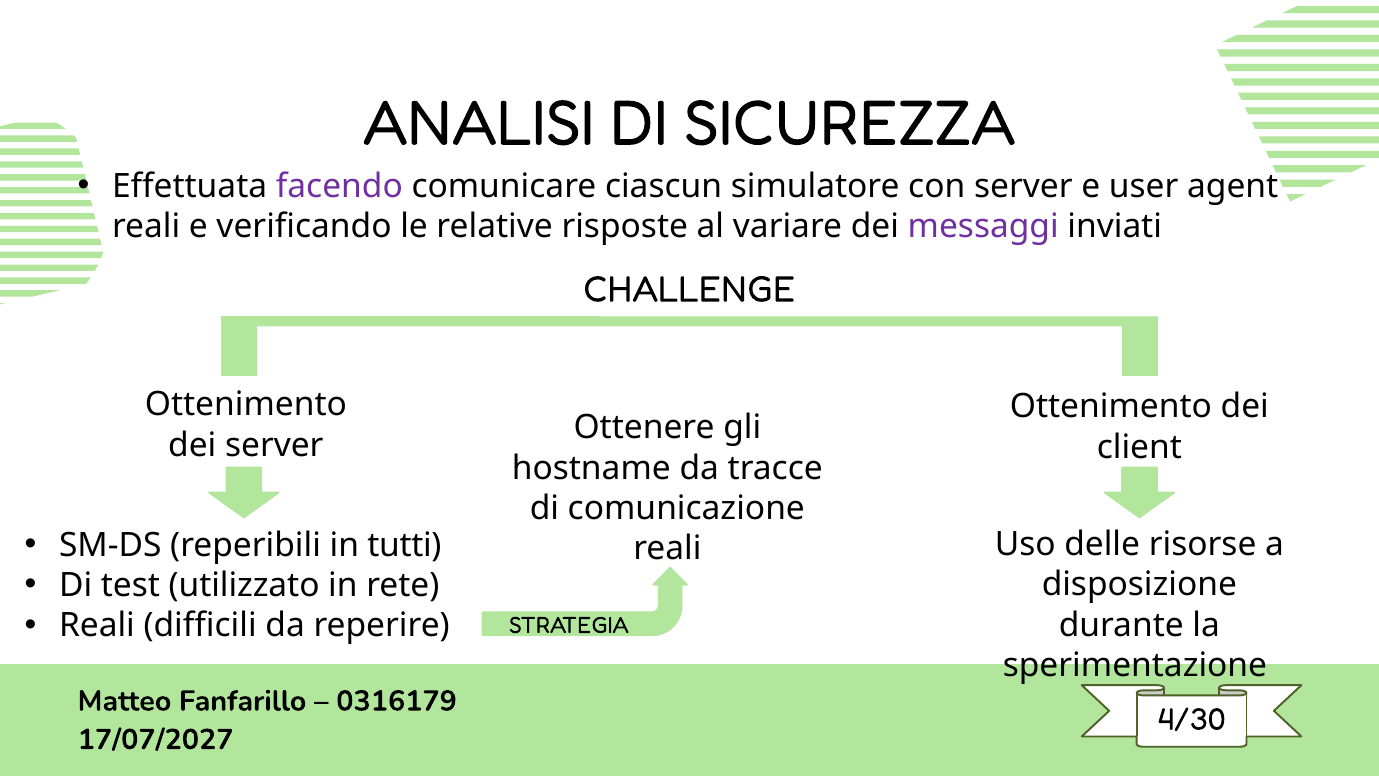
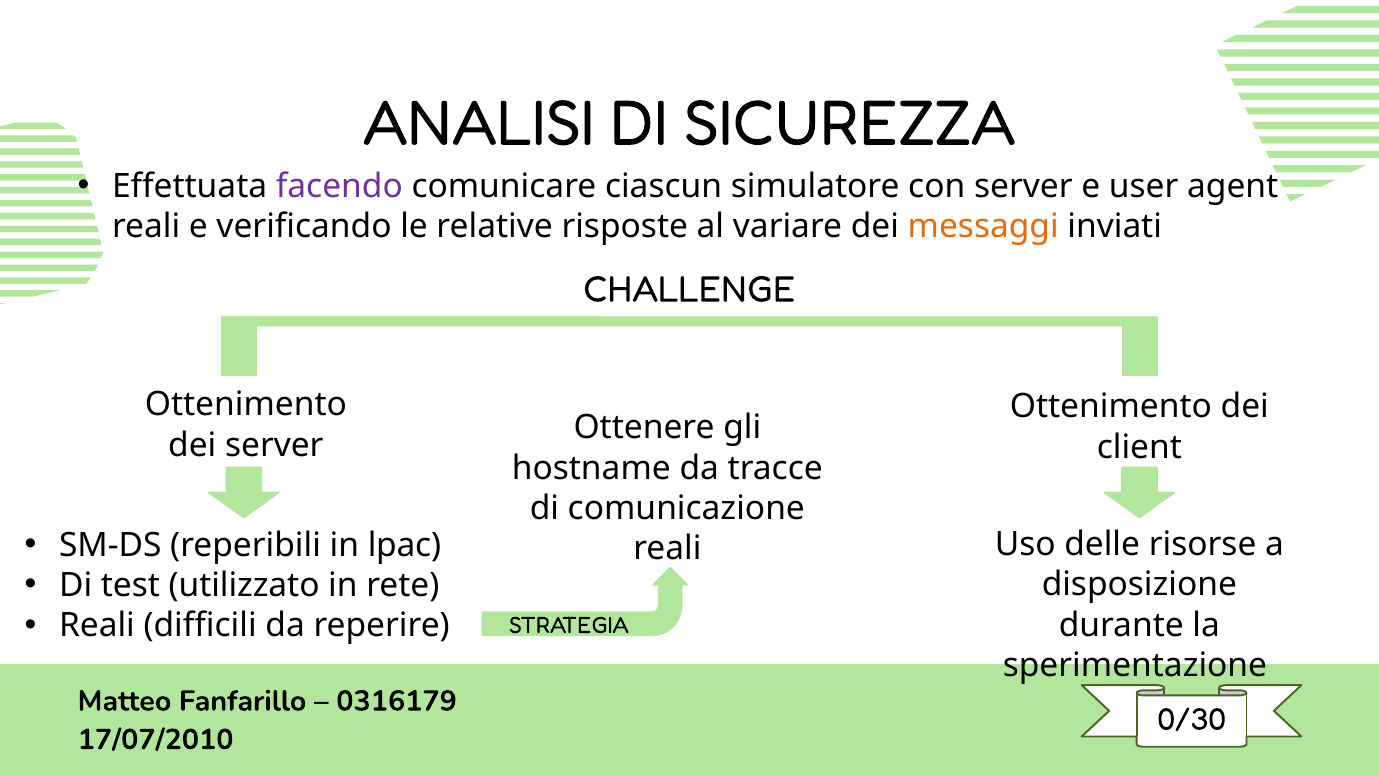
messaggi colour: purple -> orange
tutti: tutti -> lpac
4/30: 4/30 -> 0/30
17/07/2027: 17/07/2027 -> 17/07/2010
